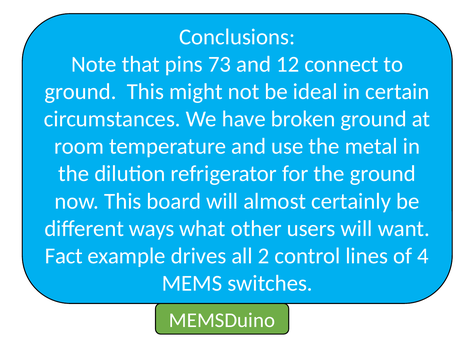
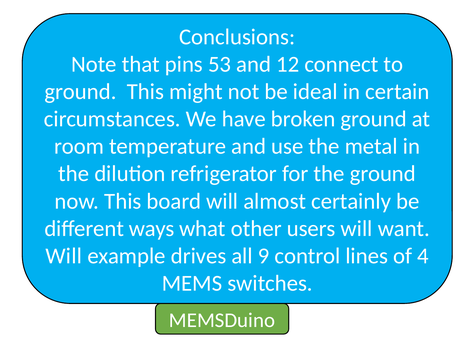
73: 73 -> 53
Fact at (64, 256): Fact -> Will
2: 2 -> 9
